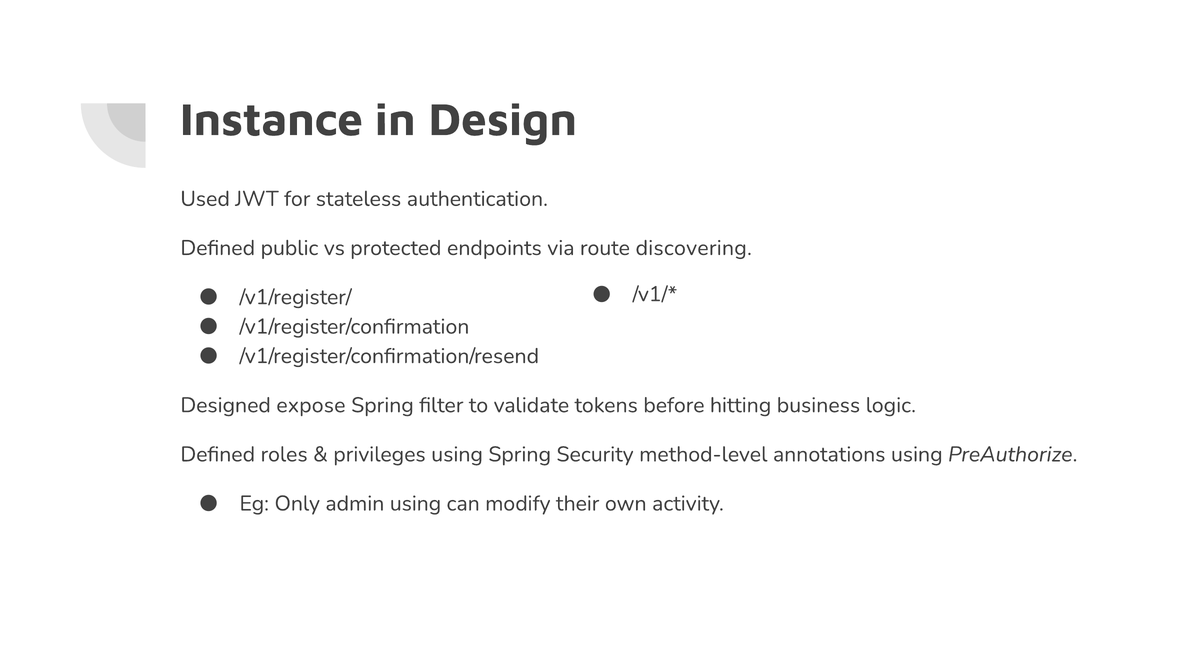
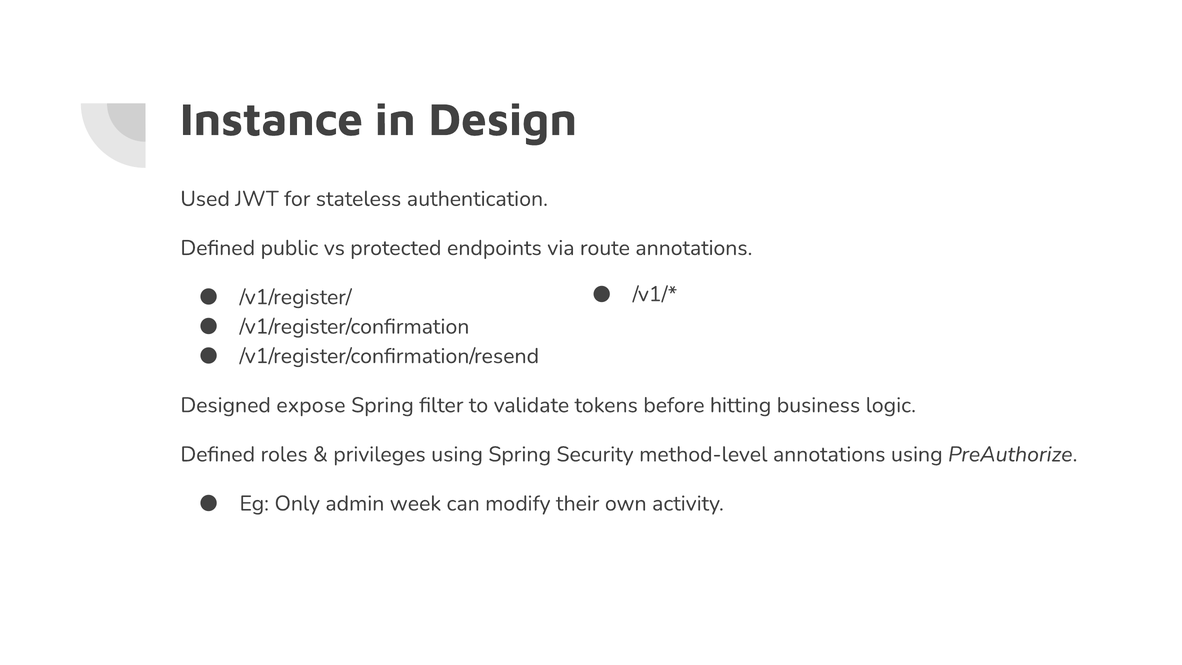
route discovering: discovering -> annotations
admin using: using -> week
